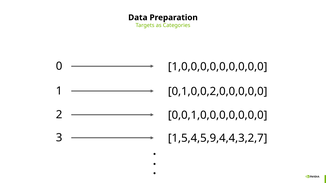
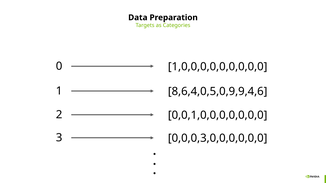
0,1,0,0,2,0,0,0,0,0: 0,1,0,0,2,0,0,0,0,0 -> 8,6,4,0,5,0,9,9,4,6
1,5,4,5,9,4,4,3,2,7: 1,5,4,5,9,4,4,3,2,7 -> 0,0,0,3,0,0,0,0,0,0
